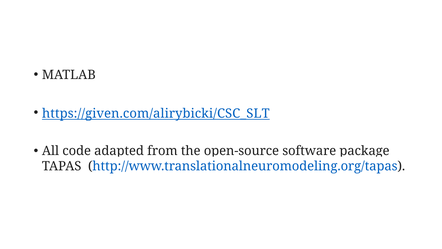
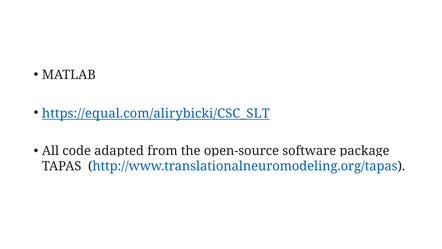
https://given.com/alirybicki/CSC_SLT: https://given.com/alirybicki/CSC_SLT -> https://equal.com/alirybicki/CSC_SLT
